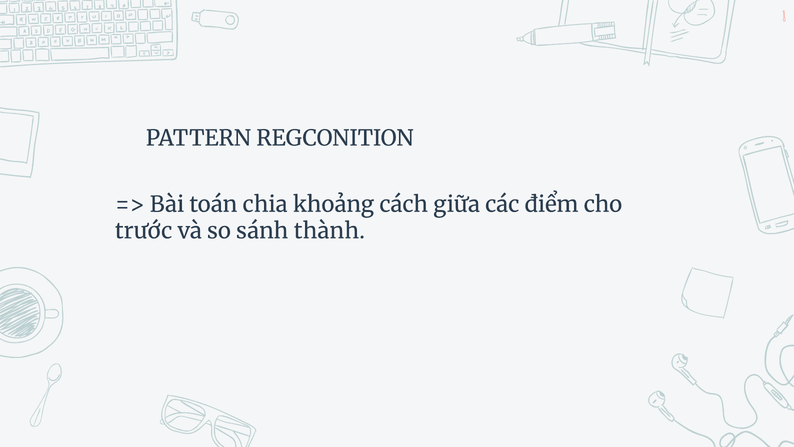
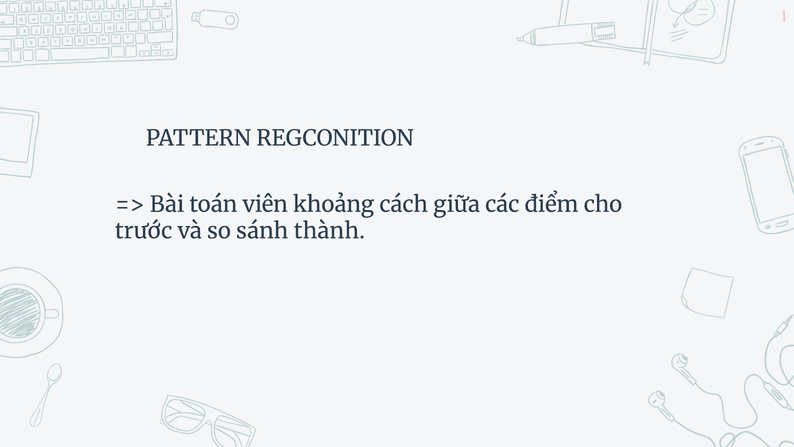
chia: chia -> viên
